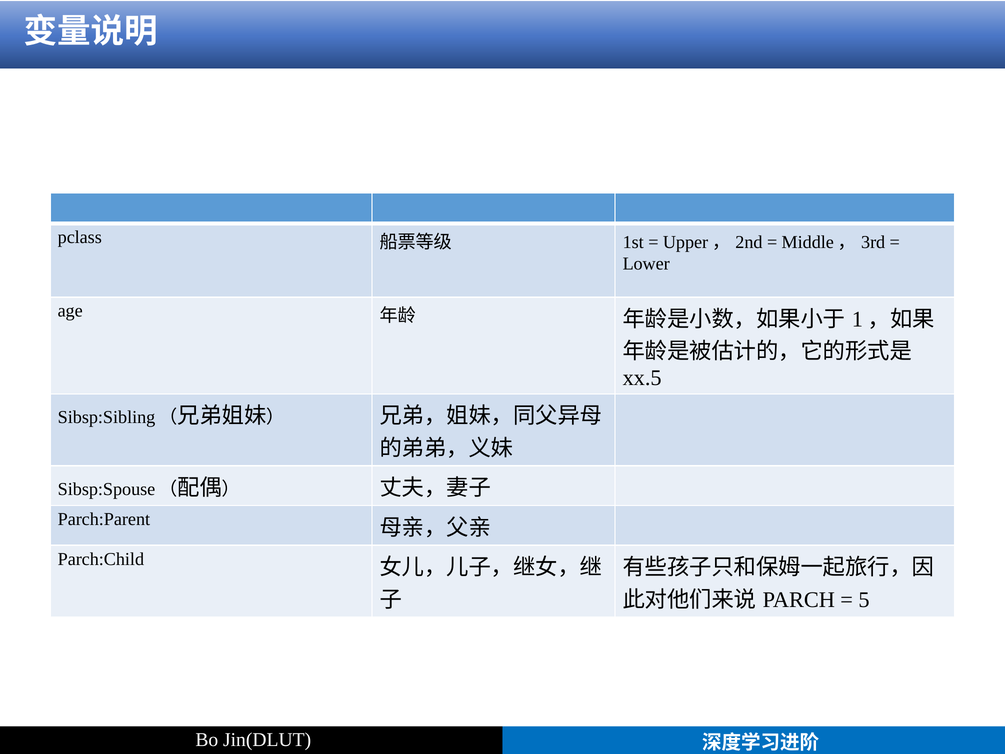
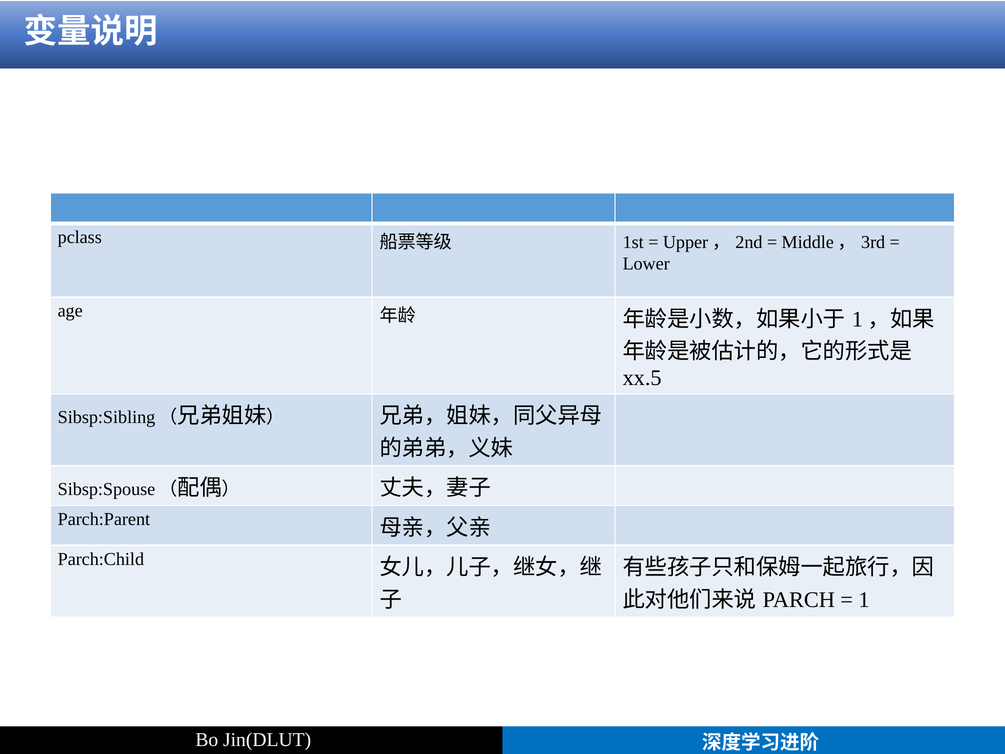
5: 5 -> 1
